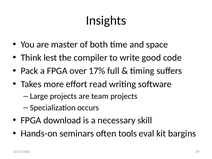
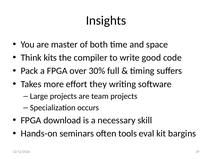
lest: lest -> kits
17%: 17% -> 30%
read: read -> they
